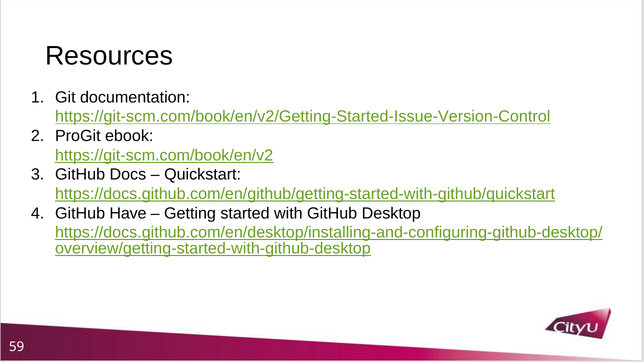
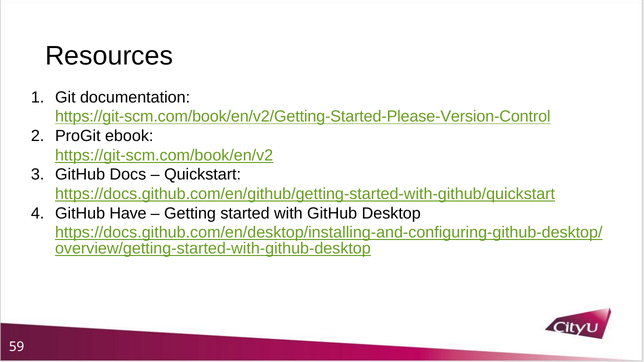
https://git-scm.com/book/en/v2/Getting-Started-Issue-Version-Control: https://git-scm.com/book/en/v2/Getting-Started-Issue-Version-Control -> https://git-scm.com/book/en/v2/Getting-Started-Please-Version-Control
